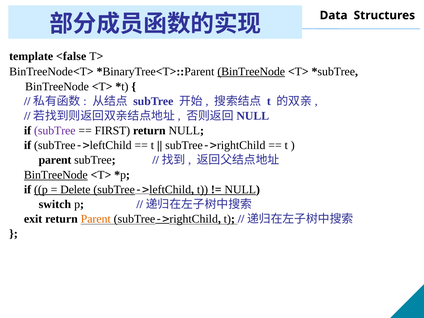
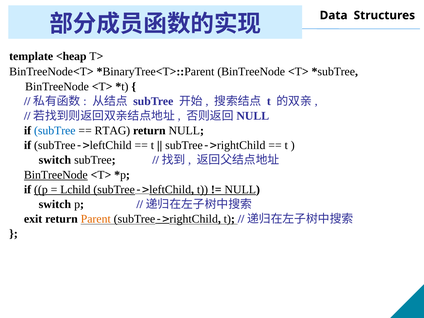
<false: <false -> <heap
BinTreeNode at (251, 72) underline: present -> none
subTree at (55, 131) colour: purple -> blue
FIRST: FIRST -> RTAG
parent at (55, 160): parent -> switch
Delete: Delete -> Lchild
